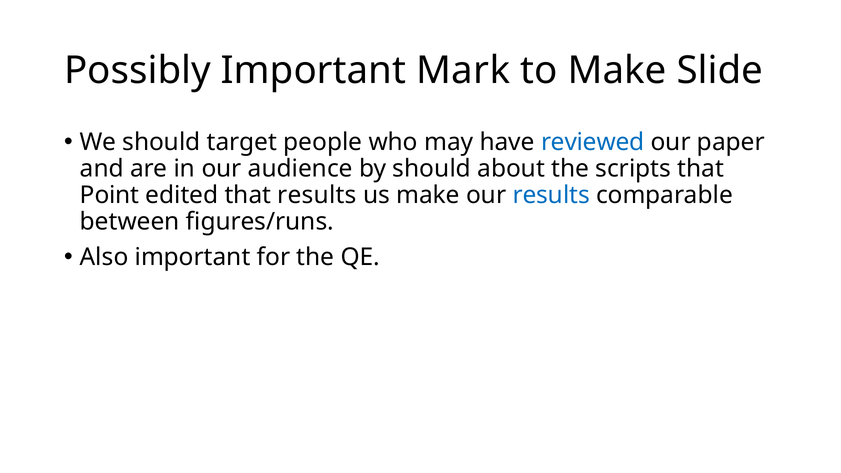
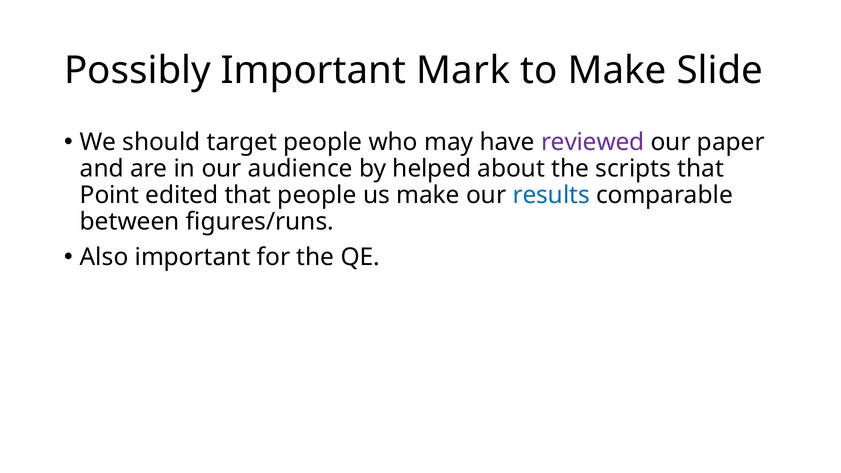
reviewed colour: blue -> purple
by should: should -> helped
that results: results -> people
